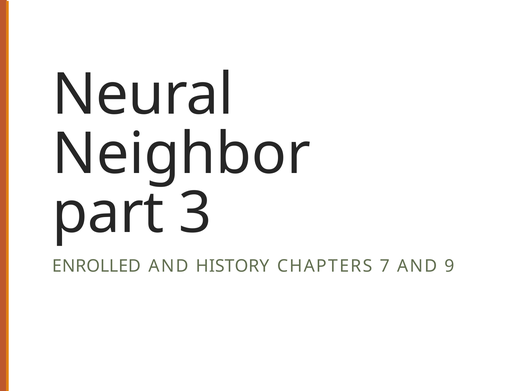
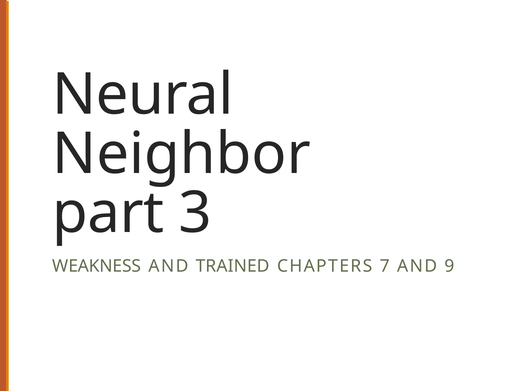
ENROLLED: ENROLLED -> WEAKNESS
HISTORY: HISTORY -> TRAINED
